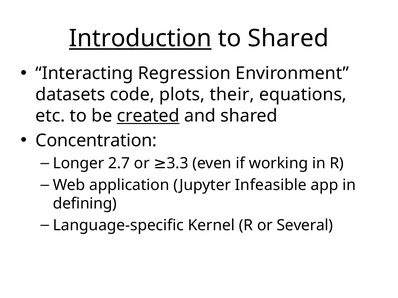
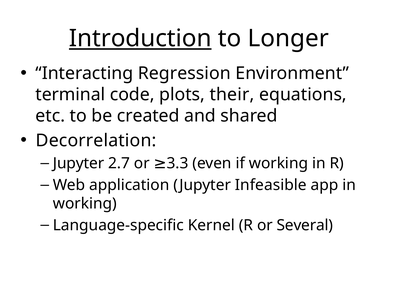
to Shared: Shared -> Longer
datasets: datasets -> terminal
created underline: present -> none
Concentration: Concentration -> Decorrelation
Longer at (79, 164): Longer -> Jupyter
defining at (85, 204): defining -> working
